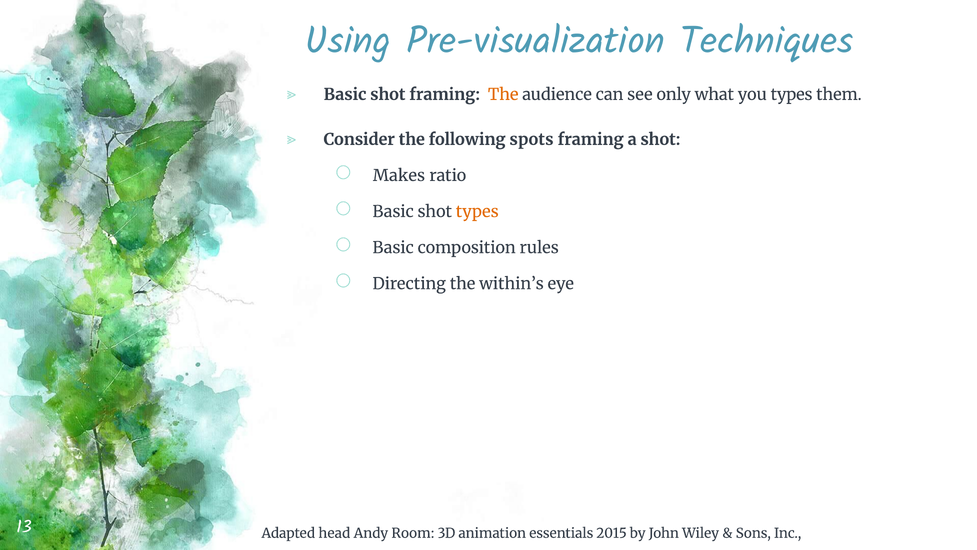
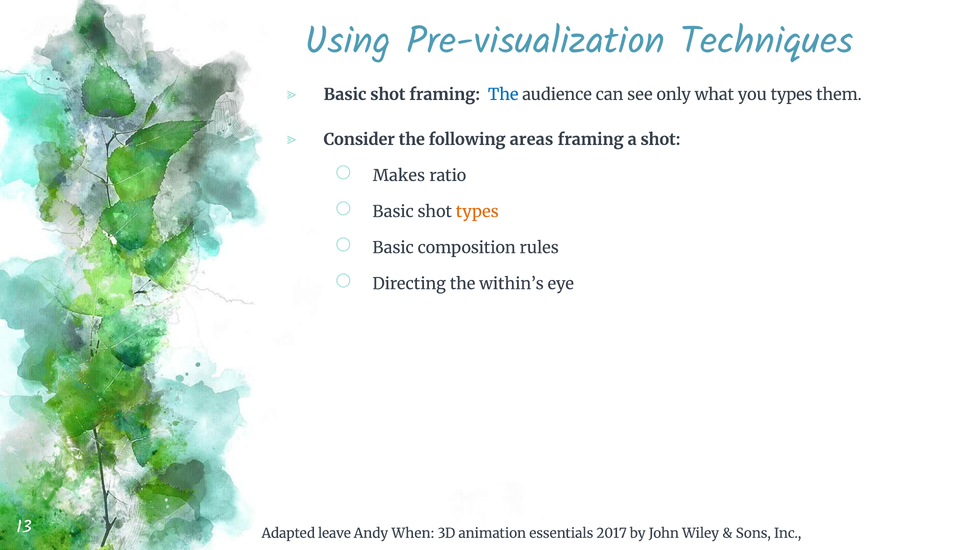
The at (503, 95) colour: orange -> blue
spots: spots -> areas
head: head -> leave
Room: Room -> When
2015: 2015 -> 2017
